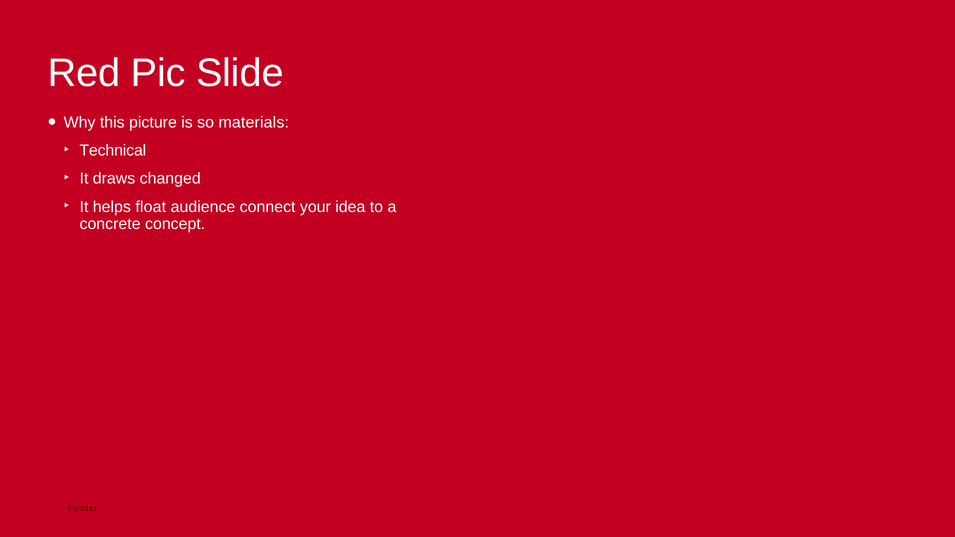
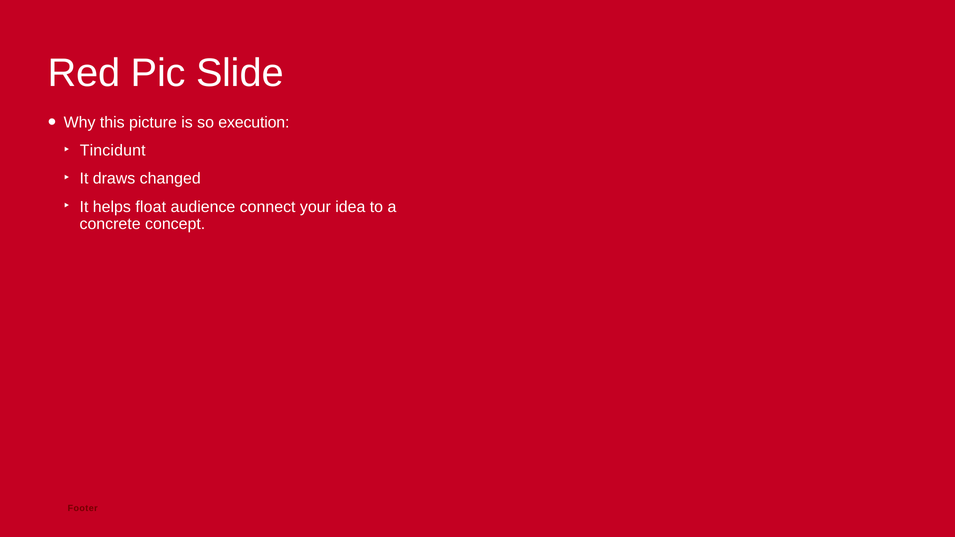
materials: materials -> execution
Technical: Technical -> Tincidunt
